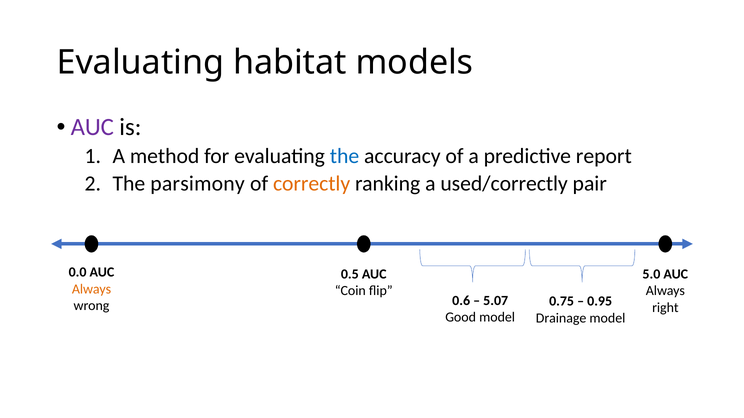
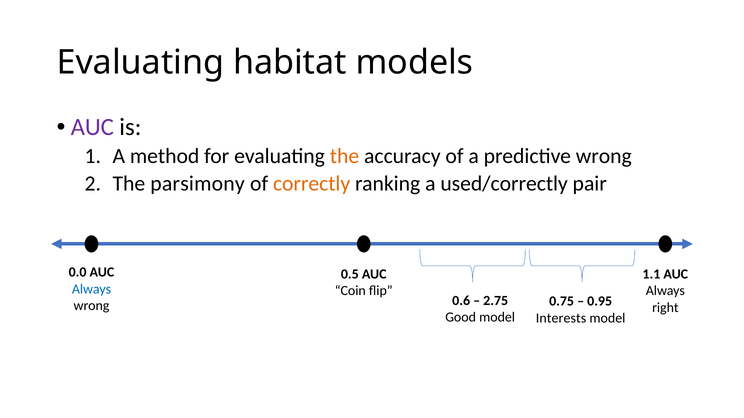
the at (344, 156) colour: blue -> orange
predictive report: report -> wrong
5.0: 5.0 -> 1.1
Always at (92, 289) colour: orange -> blue
5.07: 5.07 -> 2.75
Drainage: Drainage -> Interests
